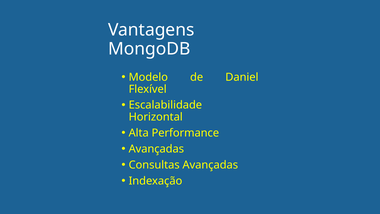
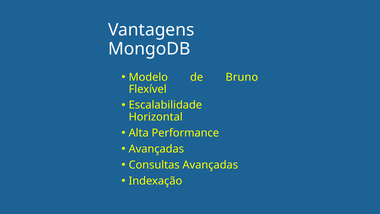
Daniel: Daniel -> Bruno
